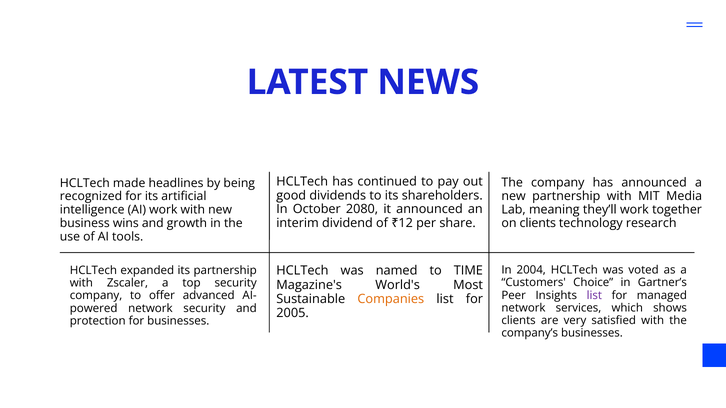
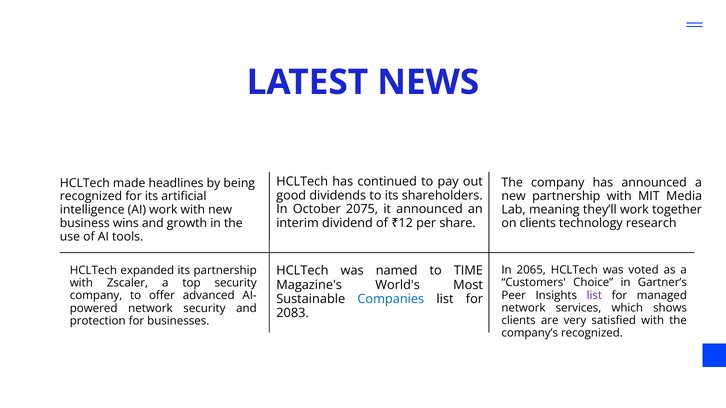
2080: 2080 -> 2075
2004: 2004 -> 2065
Companies colour: orange -> blue
2005: 2005 -> 2083
company’s businesses: businesses -> recognized
